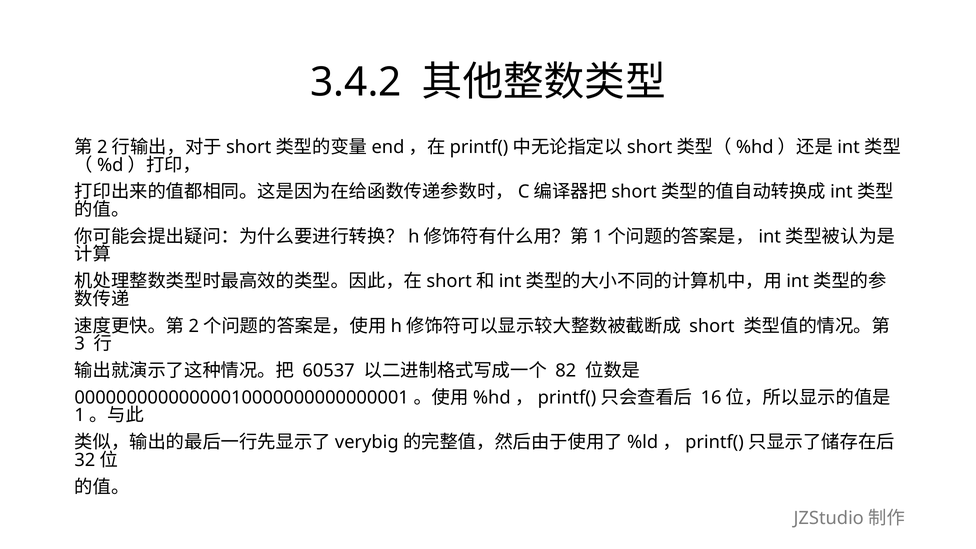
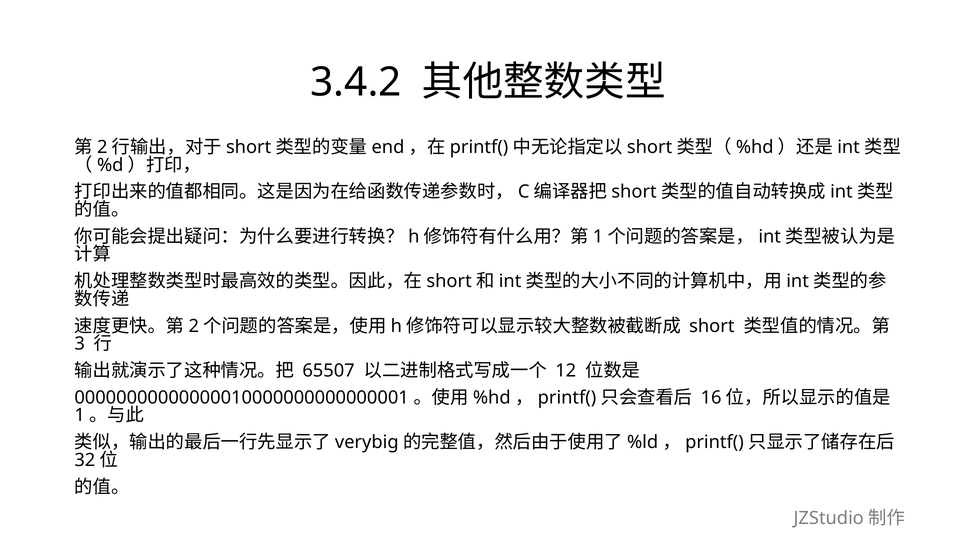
60537: 60537 -> 65507
82: 82 -> 12
